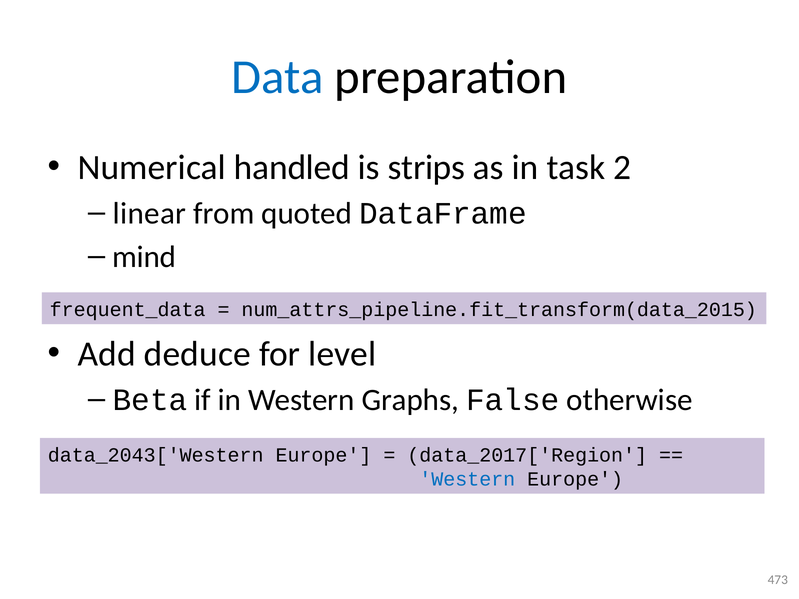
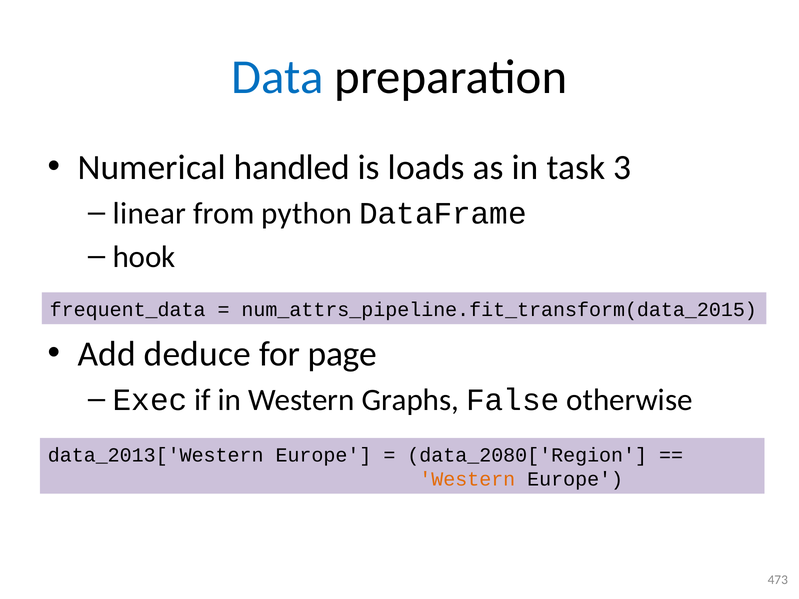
strips: strips -> loads
2: 2 -> 3
quoted: quoted -> python
mind: mind -> hook
level: level -> page
Beta: Beta -> Exec
data_2043['Western: data_2043['Western -> data_2013['Western
data_2017['Region: data_2017['Region -> data_2080['Region
Western at (467, 479) colour: blue -> orange
